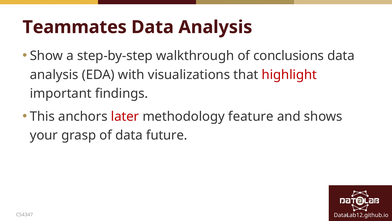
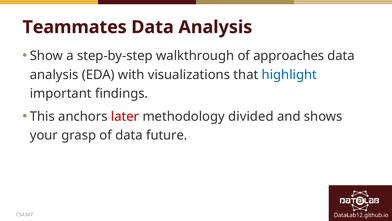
conclusions: conclusions -> approaches
highlight colour: red -> blue
feature: feature -> divided
